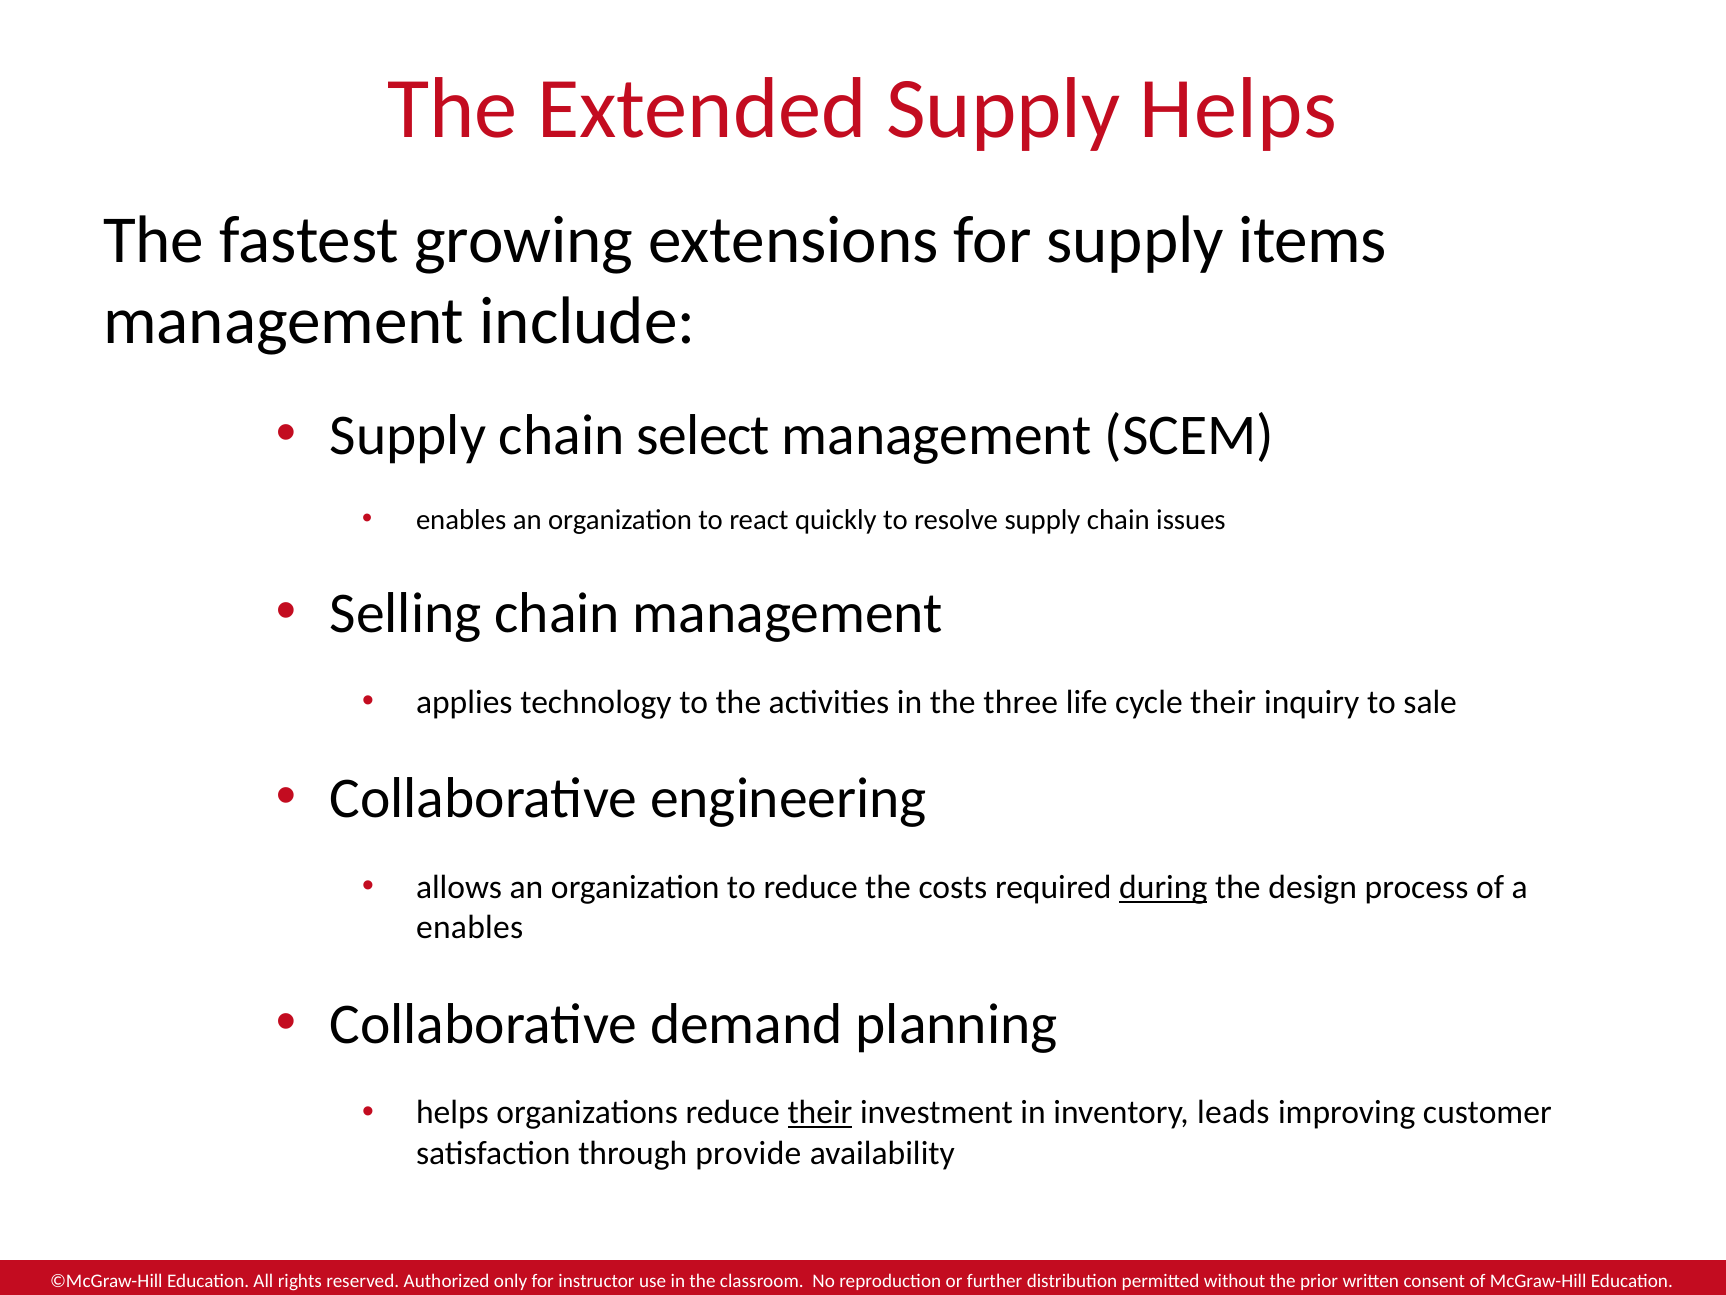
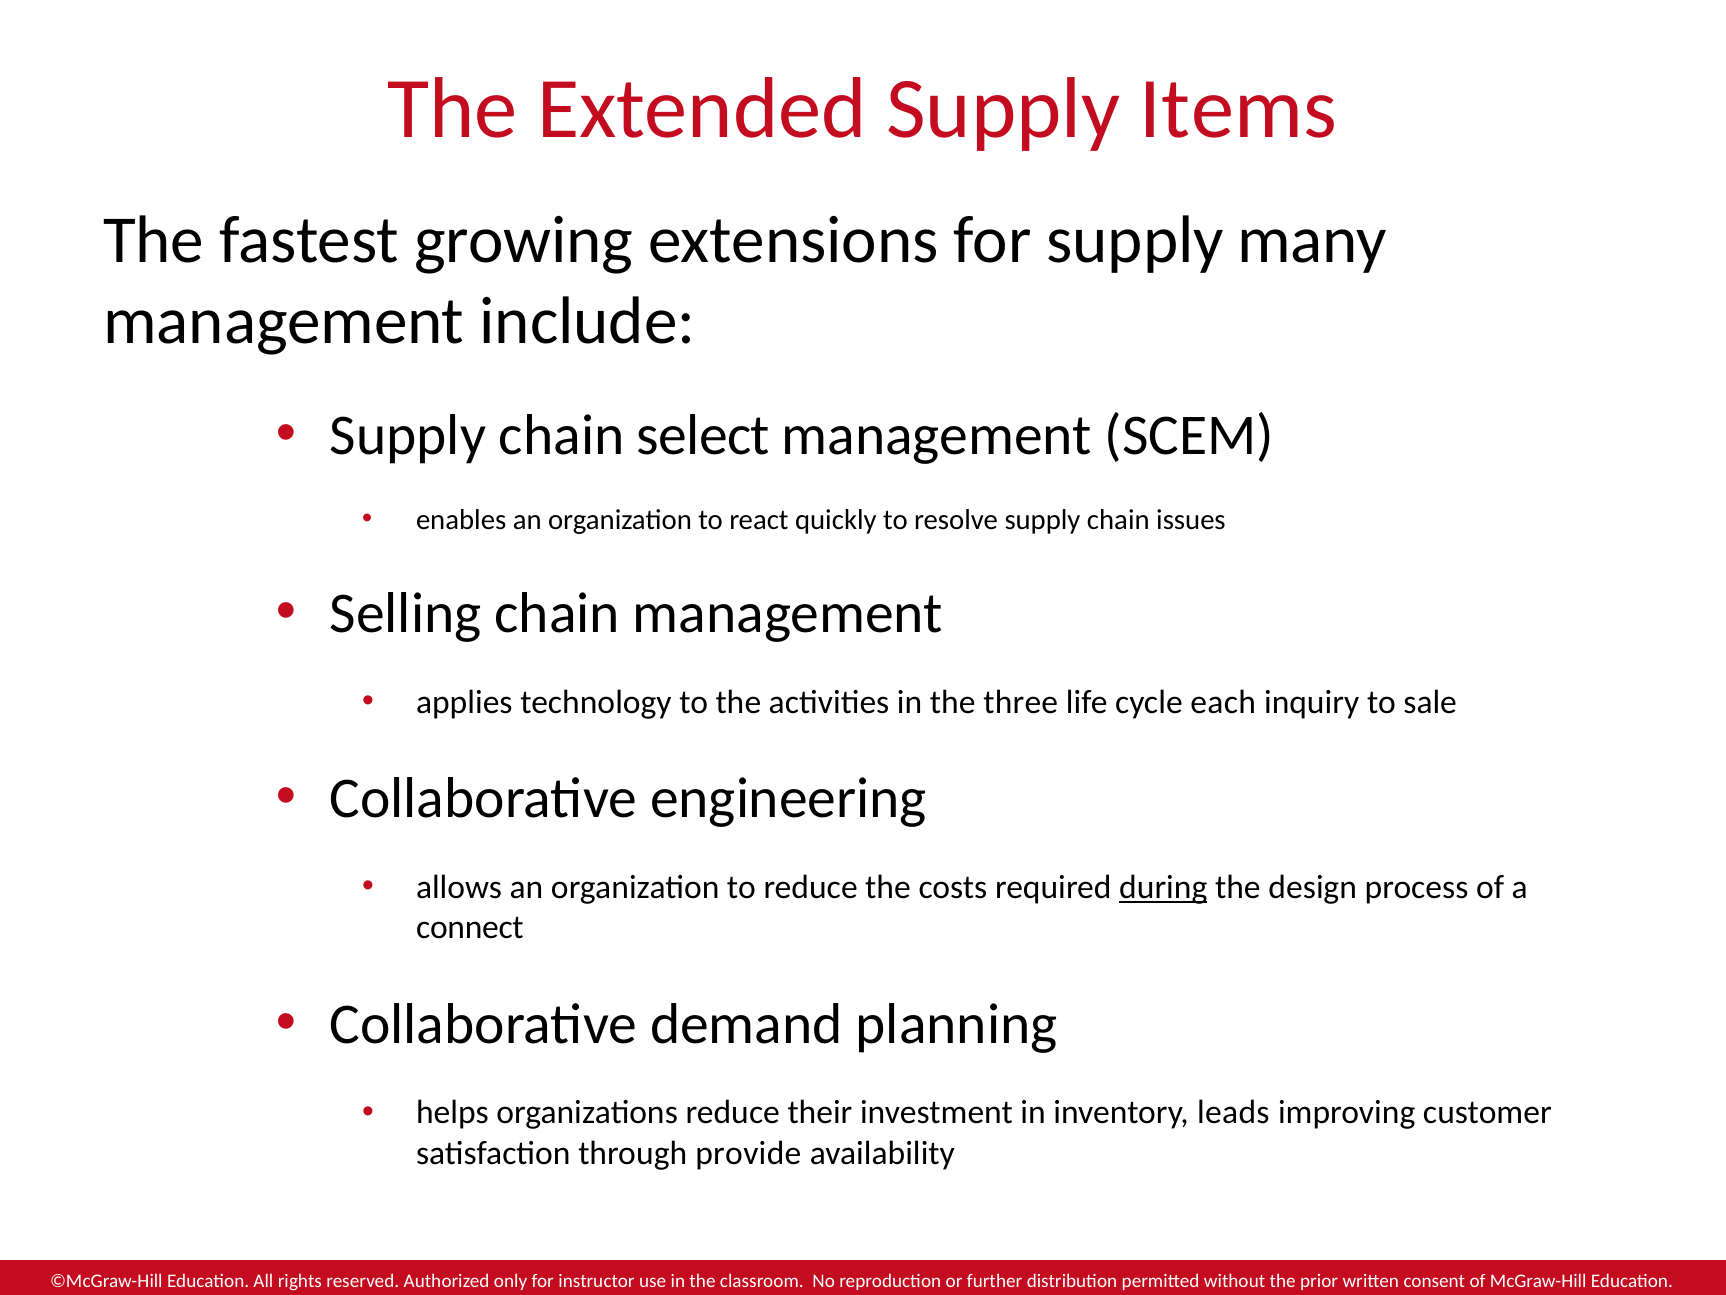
Supply Helps: Helps -> Items
items: items -> many
cycle their: their -> each
enables at (470, 927): enables -> connect
their at (820, 1112) underline: present -> none
